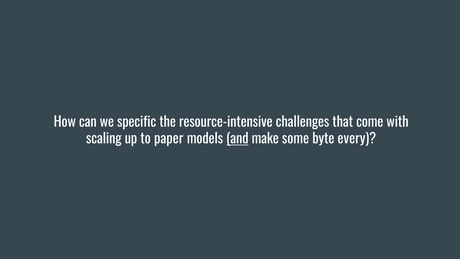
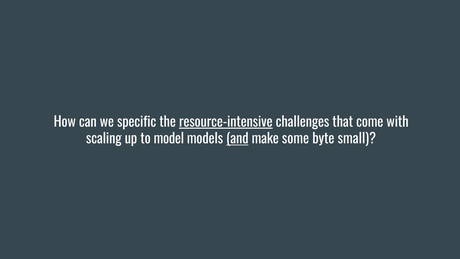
resource-intensive underline: none -> present
paper: paper -> model
every: every -> small
